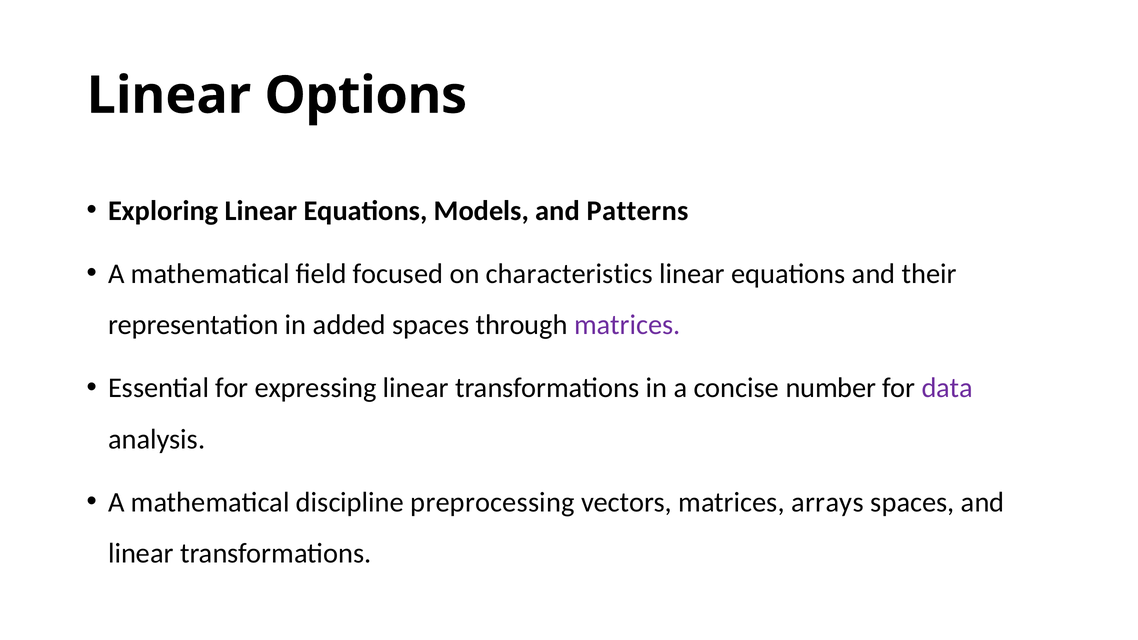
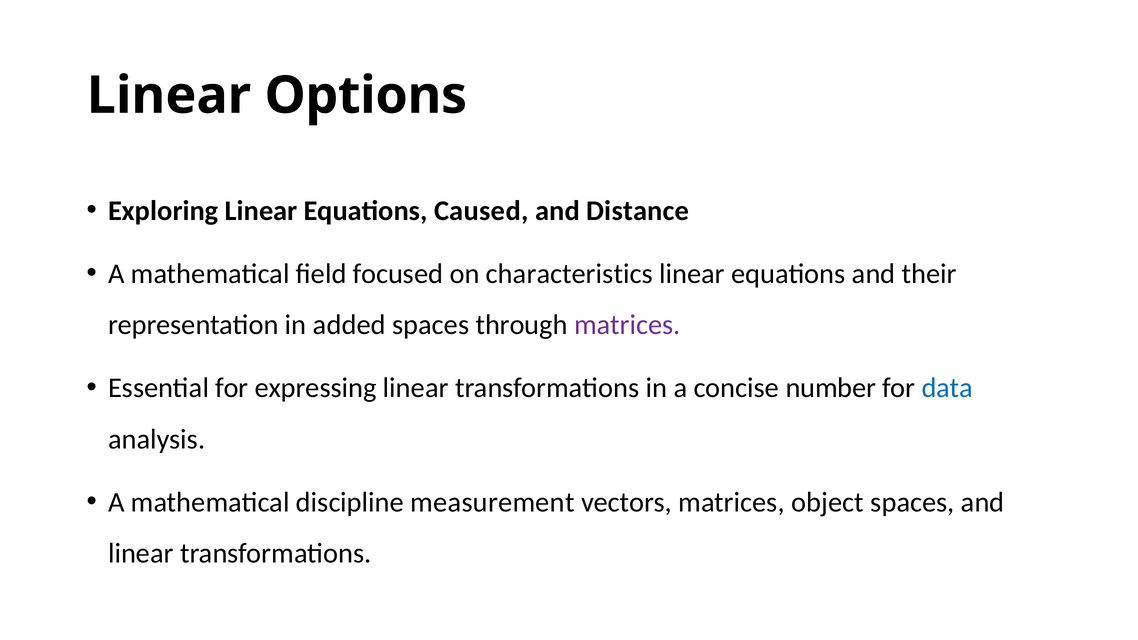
Models: Models -> Caused
Patterns: Patterns -> Distance
data colour: purple -> blue
preprocessing: preprocessing -> measurement
arrays: arrays -> object
